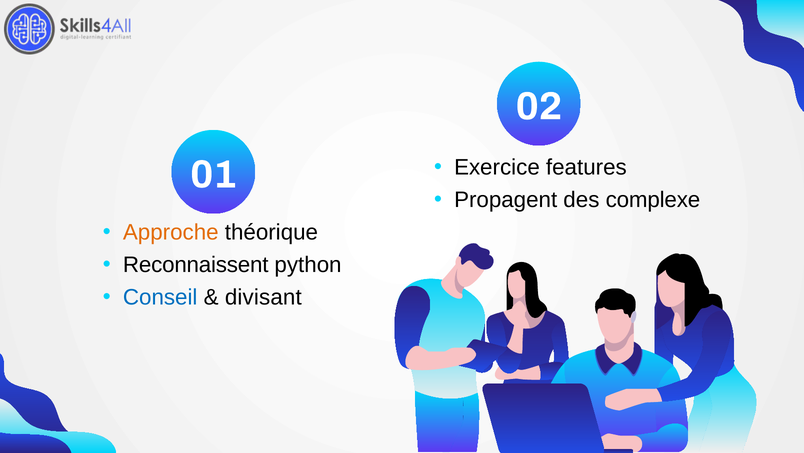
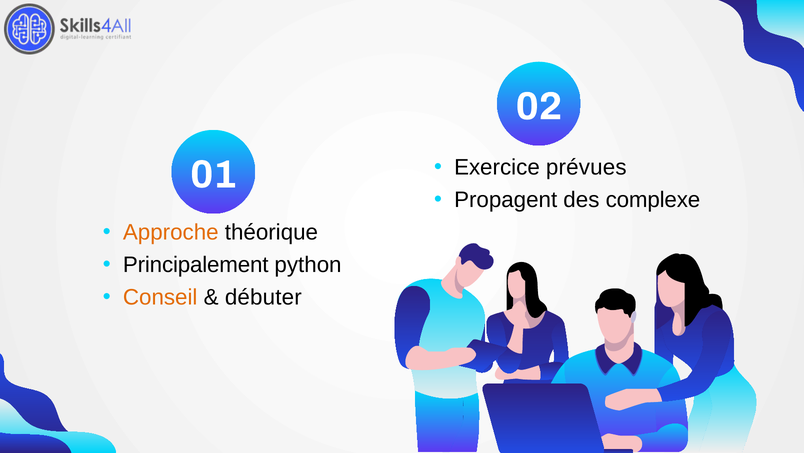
features: features -> prévues
Reconnaissent: Reconnaissent -> Principalement
Conseil colour: blue -> orange
divisant: divisant -> débuter
